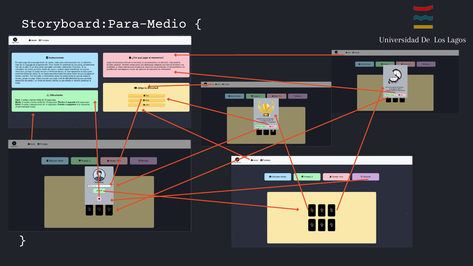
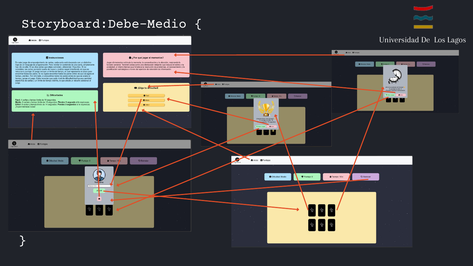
Storyboard:Para-Medio: Storyboard:Para-Medio -> Storyboard:Debe-Medio
